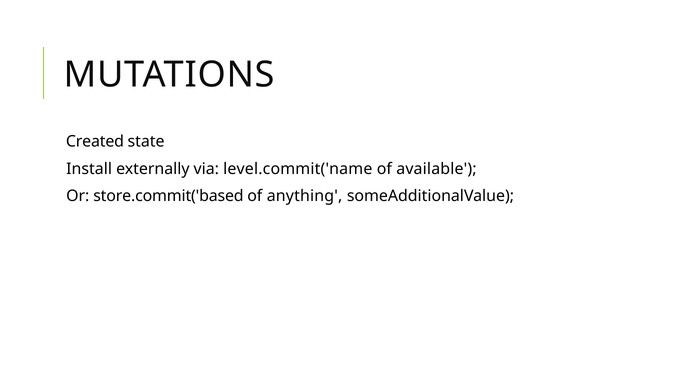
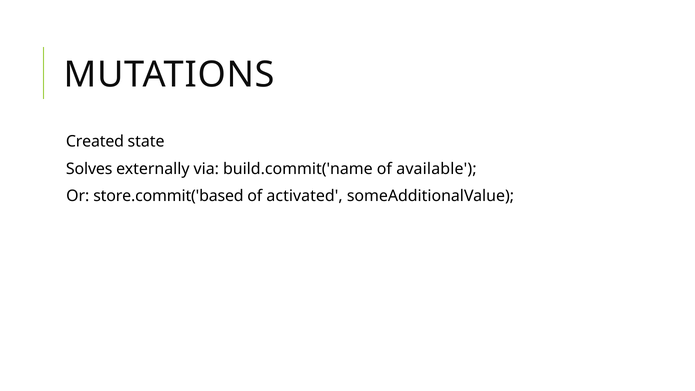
Install: Install -> Solves
level.commit('name: level.commit('name -> build.commit('name
anything: anything -> activated
